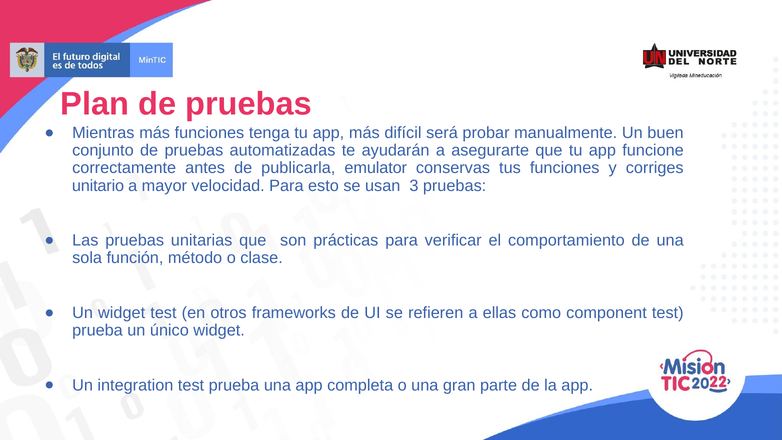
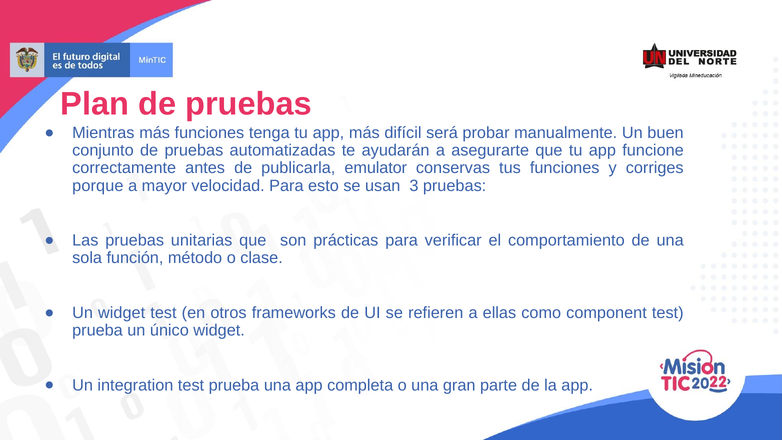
unitario: unitario -> porque
